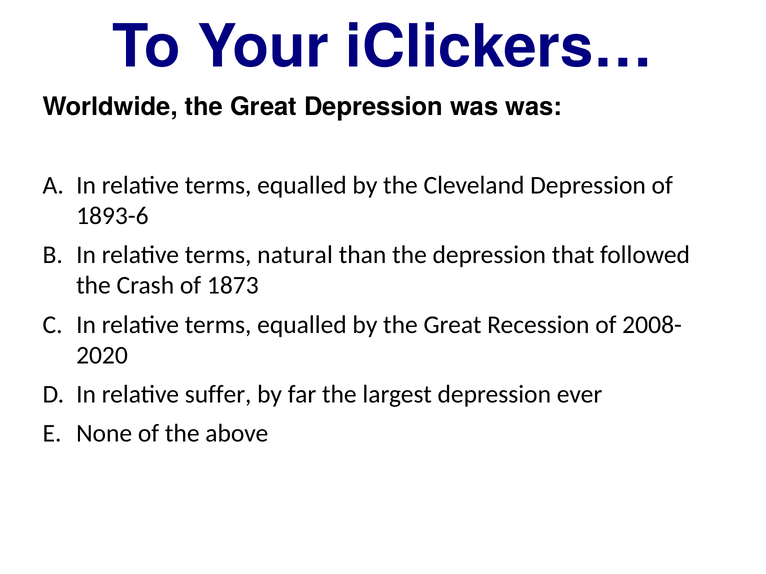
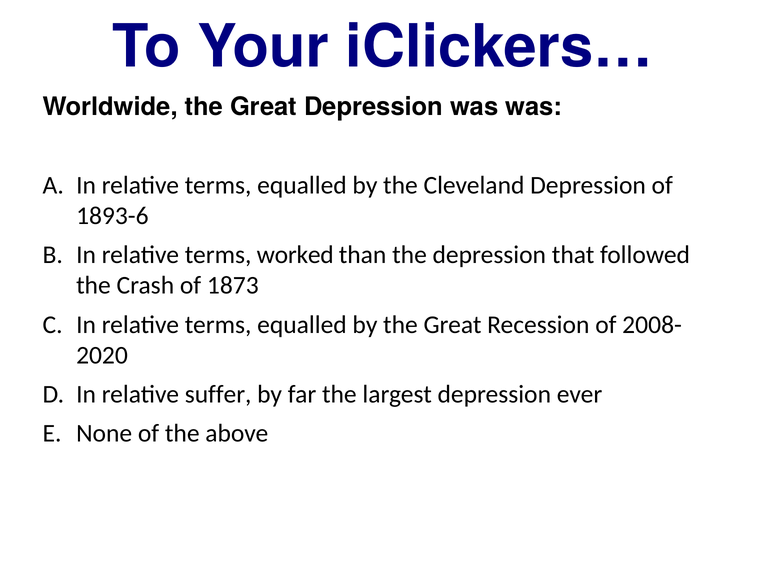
natural: natural -> worked
